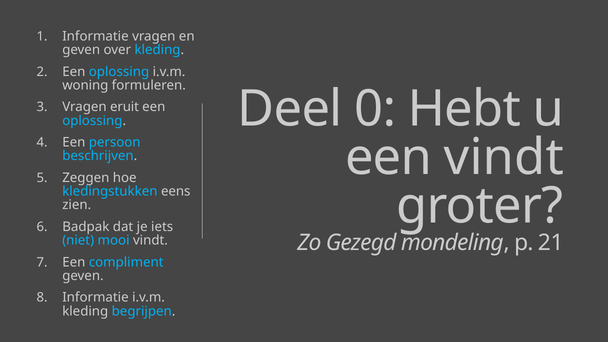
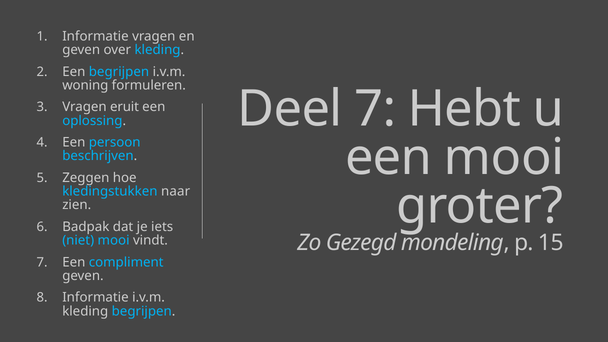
oplossing at (119, 72): oplossing -> begrijpen
Deel 0: 0 -> 7
een vindt: vindt -> mooi
eens: eens -> naar
21: 21 -> 15
